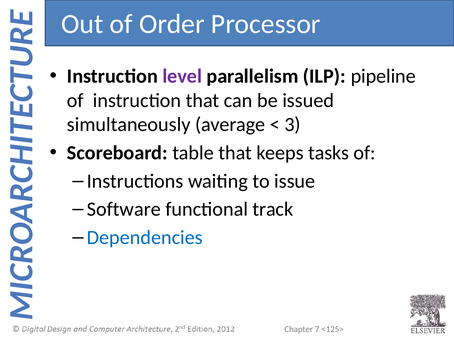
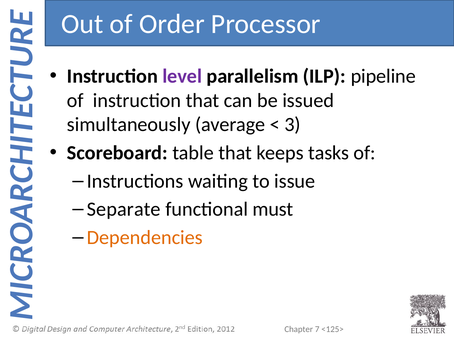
Software: Software -> Separate
track: track -> must
Dependencies colour: blue -> orange
